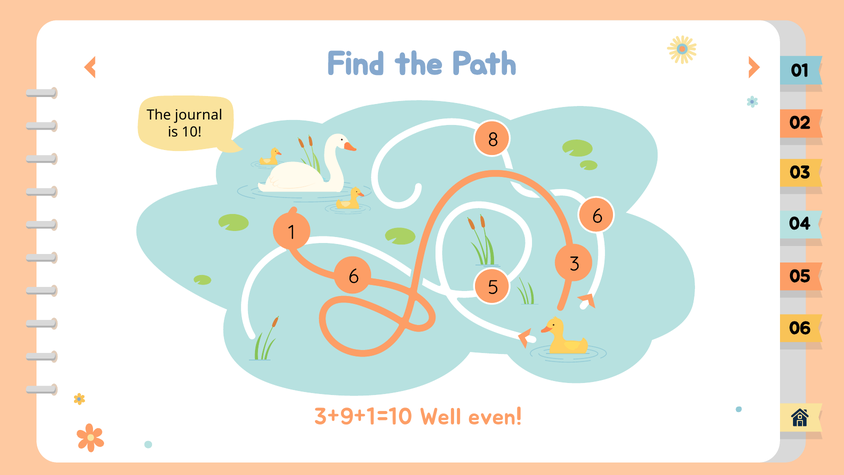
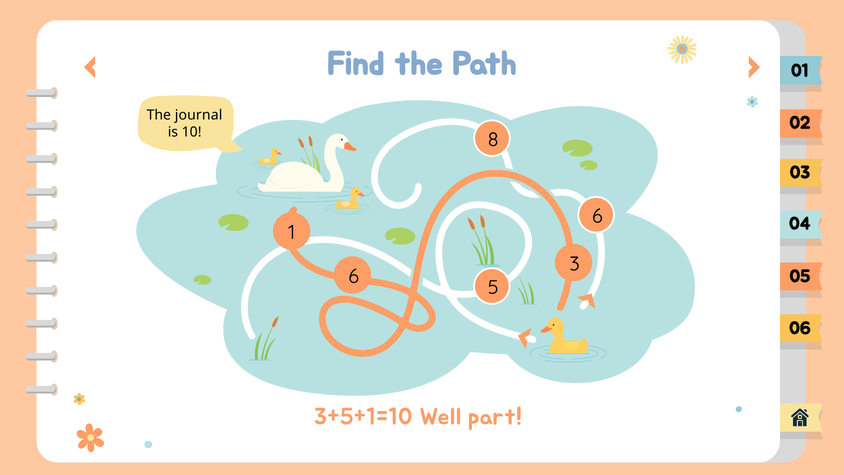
3+9+1=10: 3+9+1=10 -> 3+5+1=10
even: even -> part
